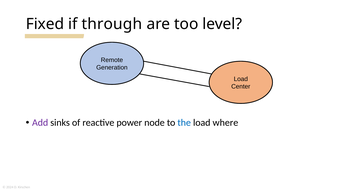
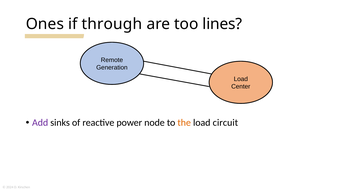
Fixed: Fixed -> Ones
level: level -> lines
the colour: blue -> orange
where: where -> circuit
